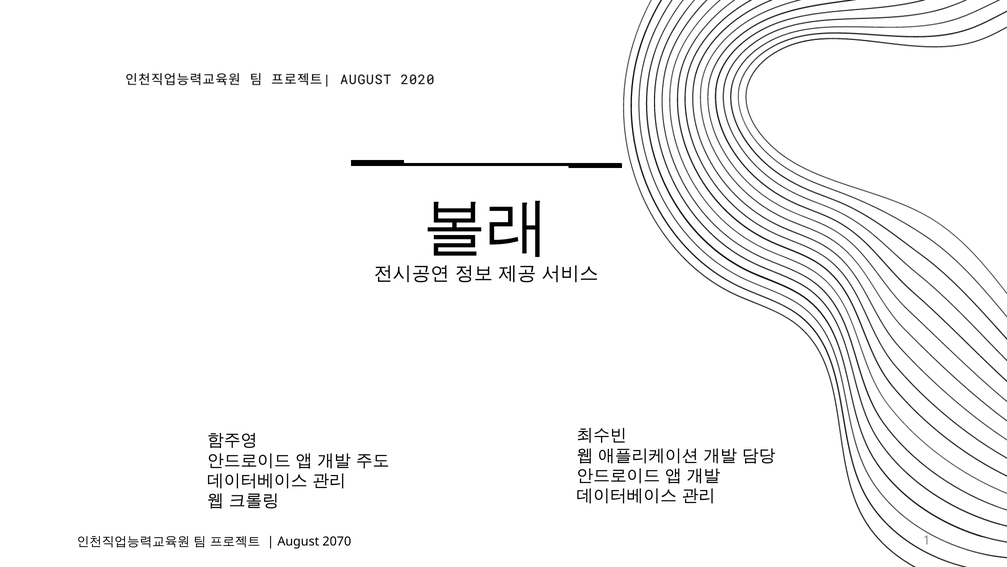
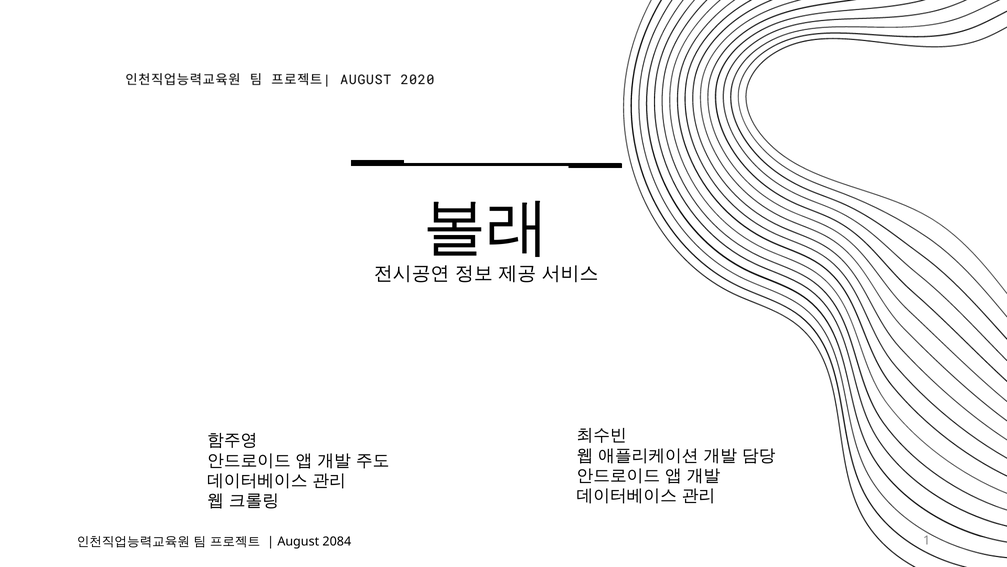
2070: 2070 -> 2084
